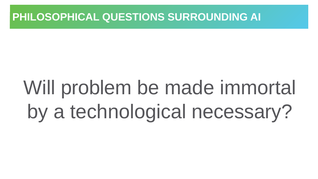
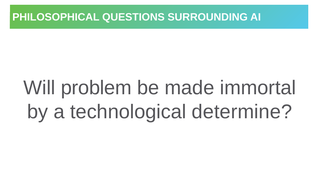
necessary: necessary -> determine
